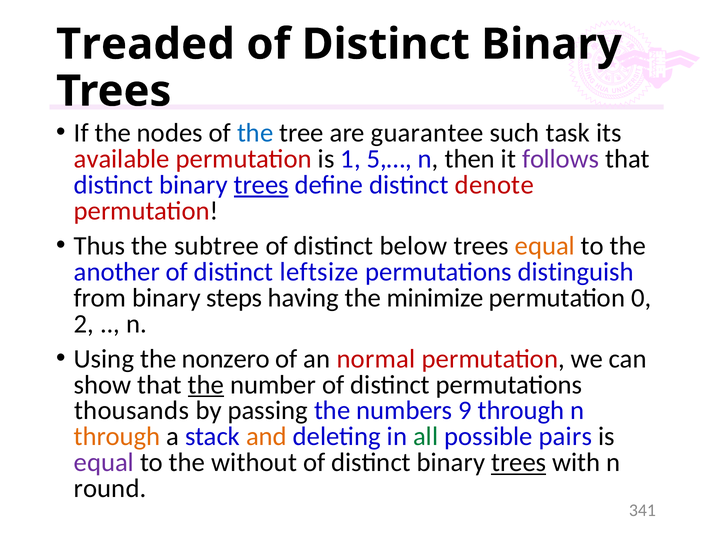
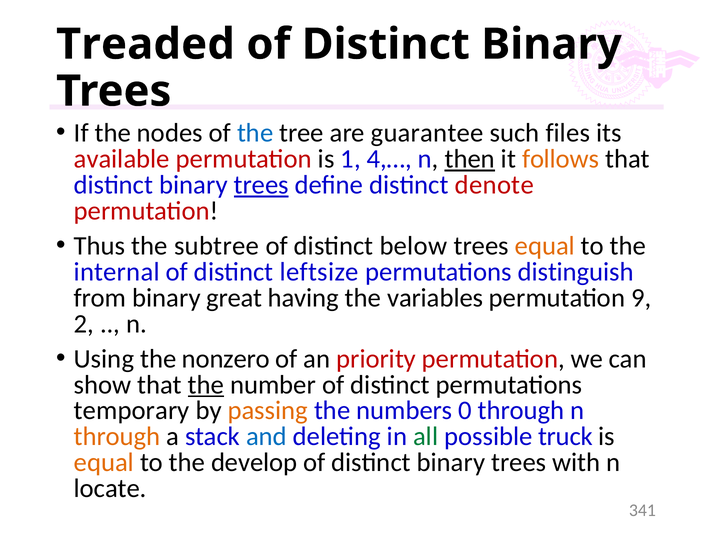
task: task -> files
5,…: 5,… -> 4,…
then underline: none -> present
follows colour: purple -> orange
another: another -> internal
steps: steps -> great
minimize: minimize -> variables
0: 0 -> 9
normal: normal -> priority
thousands: thousands -> temporary
passing colour: black -> orange
9: 9 -> 0
and colour: orange -> blue
pairs: pairs -> truck
equal at (104, 463) colour: purple -> orange
without: without -> develop
trees at (519, 463) underline: present -> none
round: round -> locate
